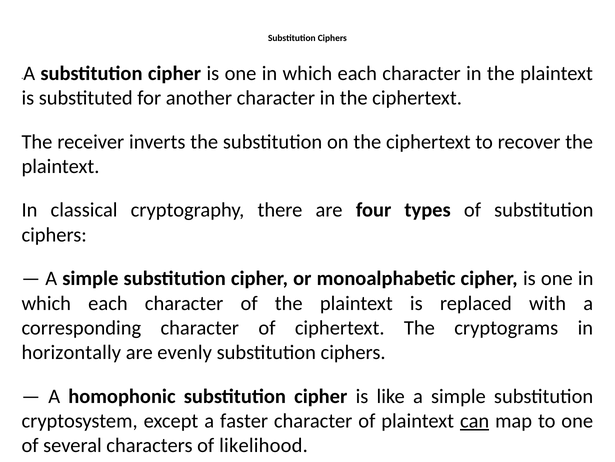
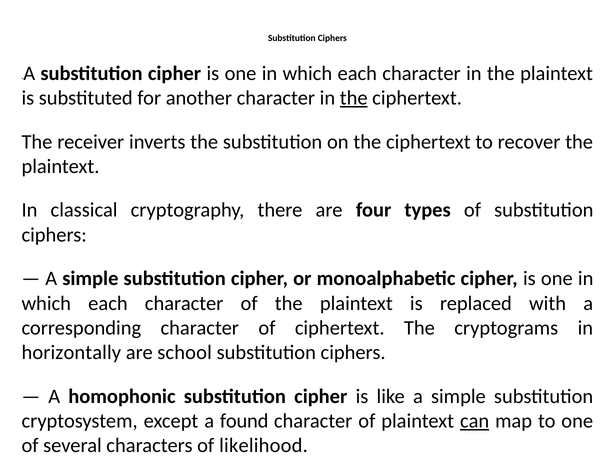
the at (354, 98) underline: none -> present
evenly: evenly -> school
faster: faster -> found
